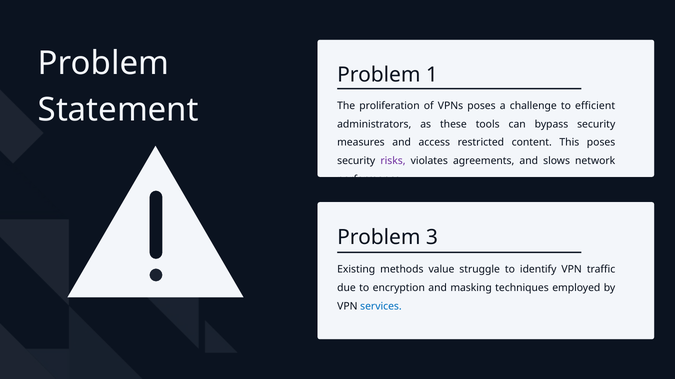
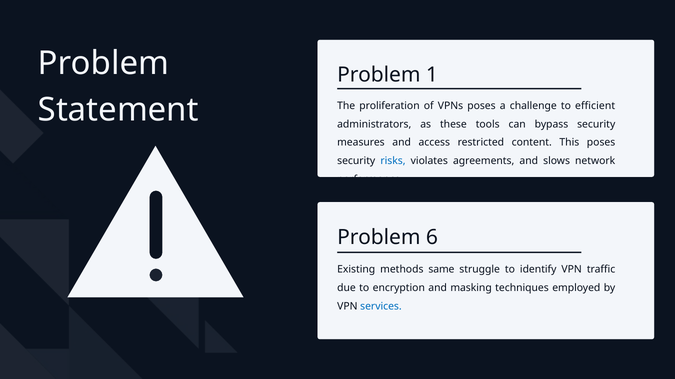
risks colour: purple -> blue
3: 3 -> 6
value: value -> same
